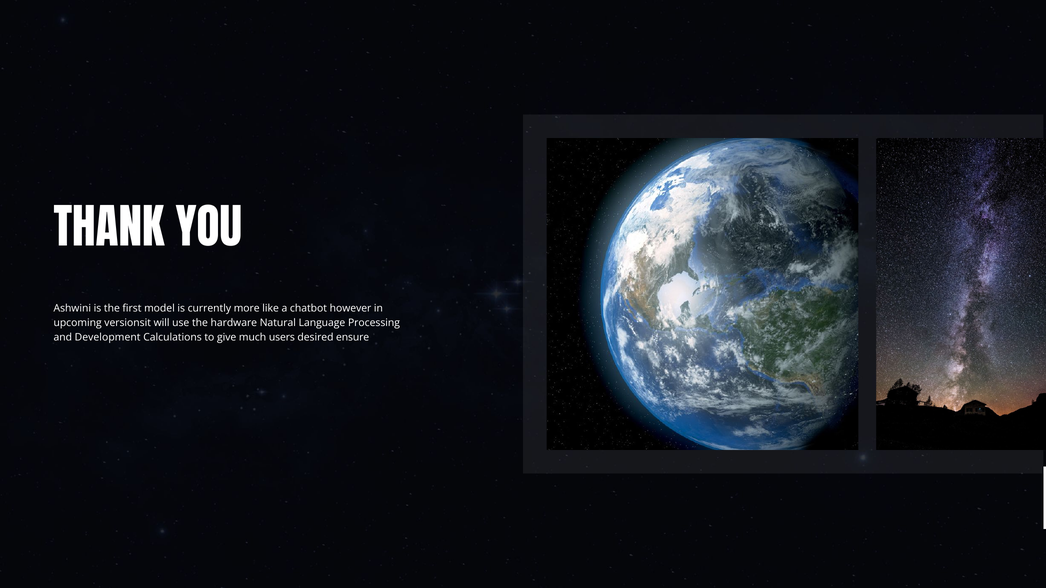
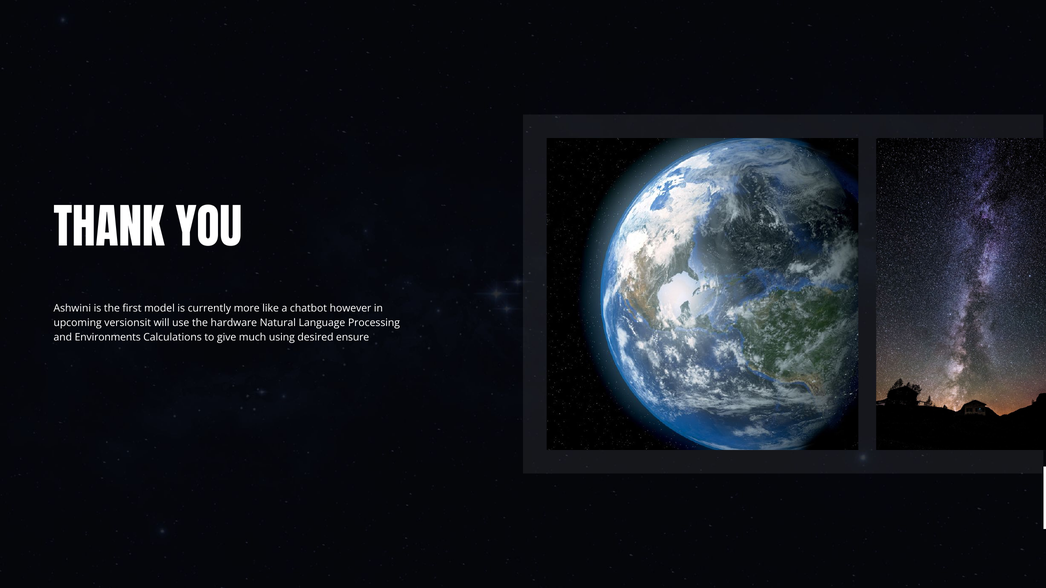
Development: Development -> Environments
users: users -> using
